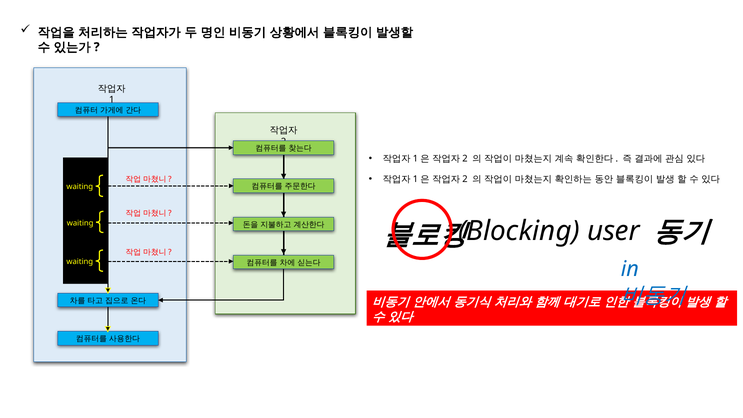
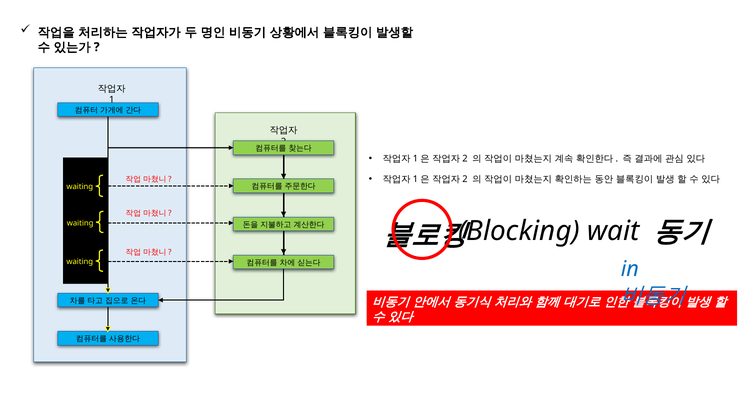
user: user -> wait
